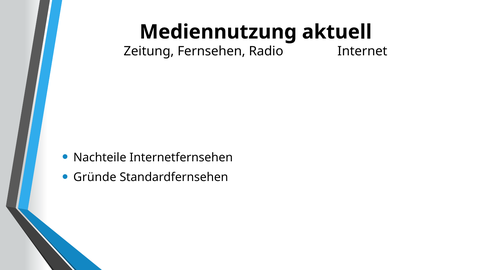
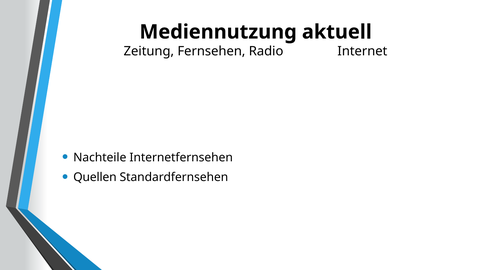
Gründe: Gründe -> Quellen
